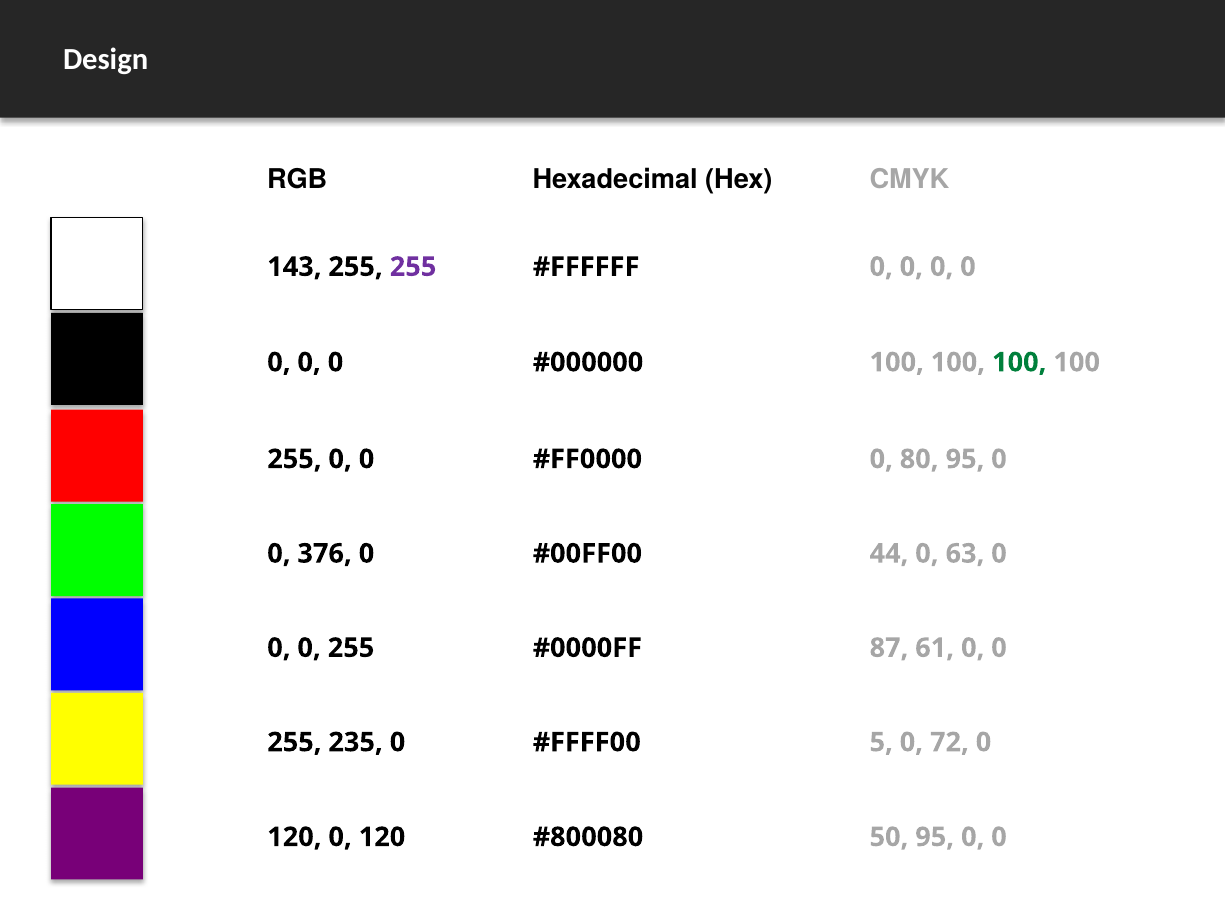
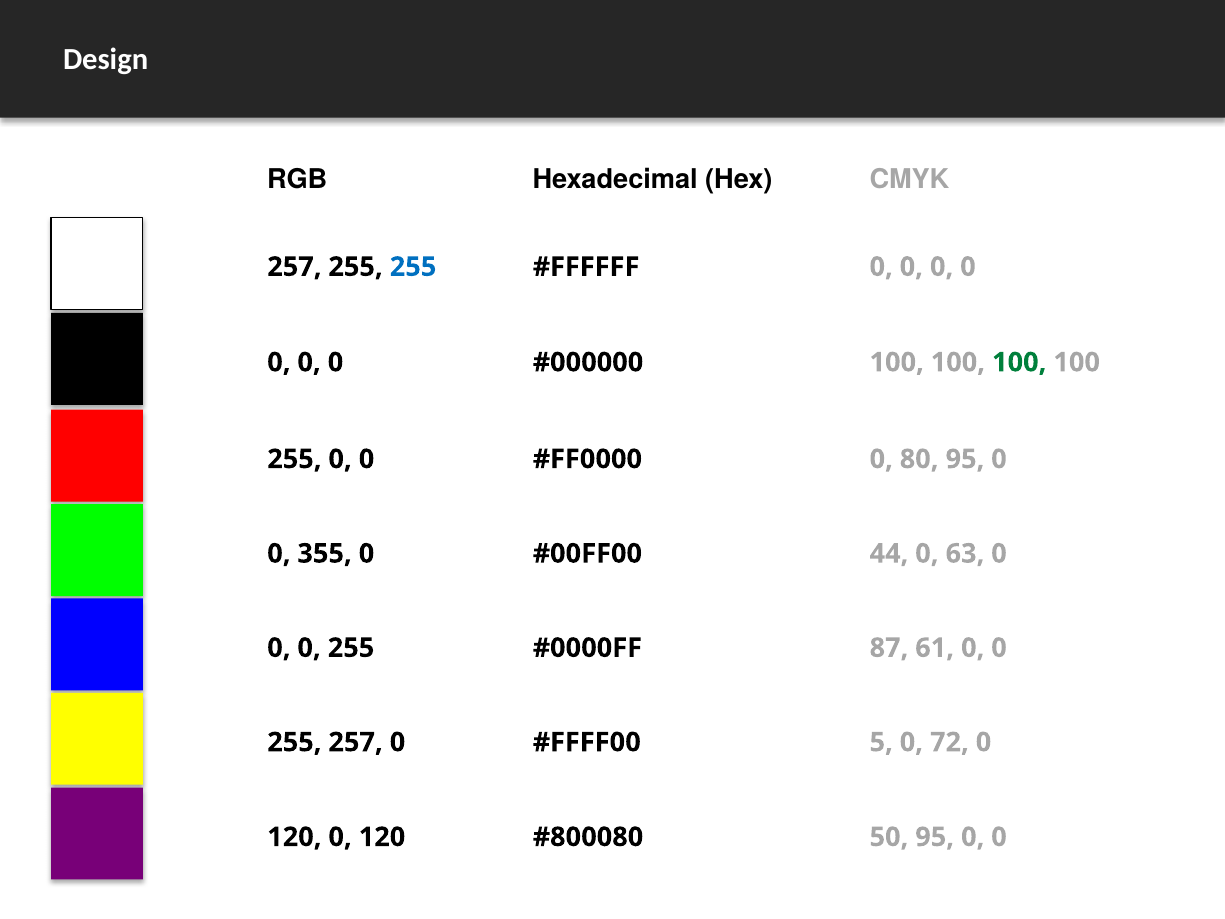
143 at (294, 267): 143 -> 257
255 at (413, 267) colour: purple -> blue
376: 376 -> 355
255 235: 235 -> 257
